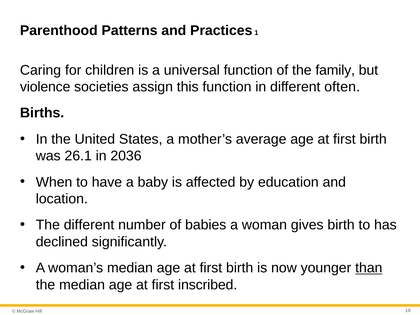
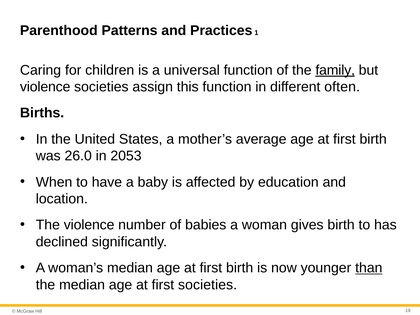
family underline: none -> present
26.1: 26.1 -> 26.0
2036: 2036 -> 2053
The different: different -> violence
first inscribed: inscribed -> societies
